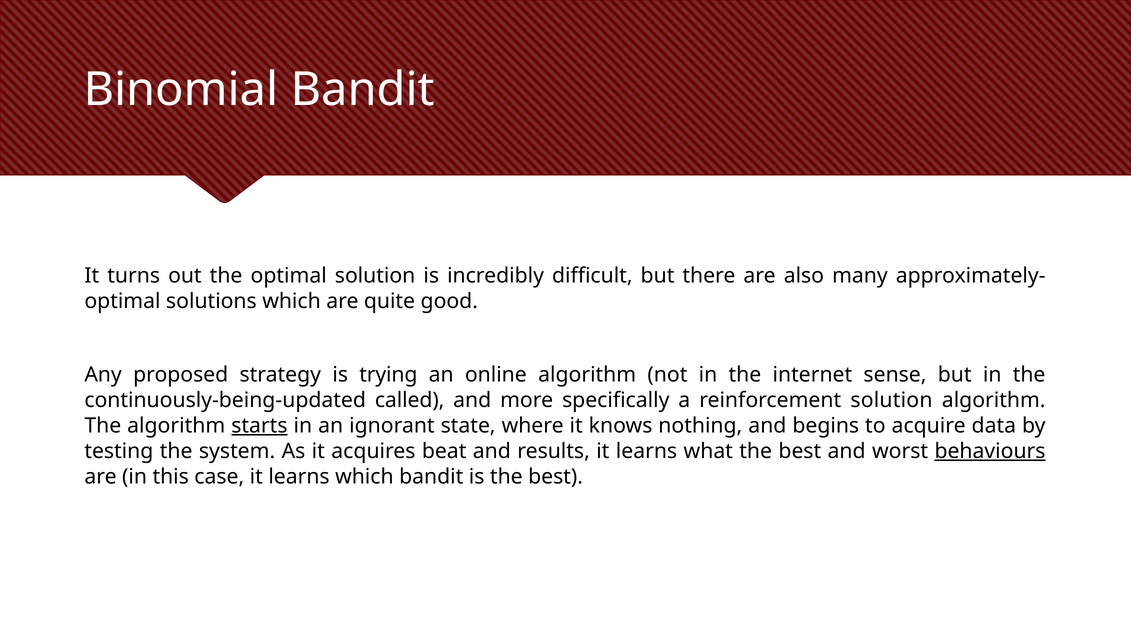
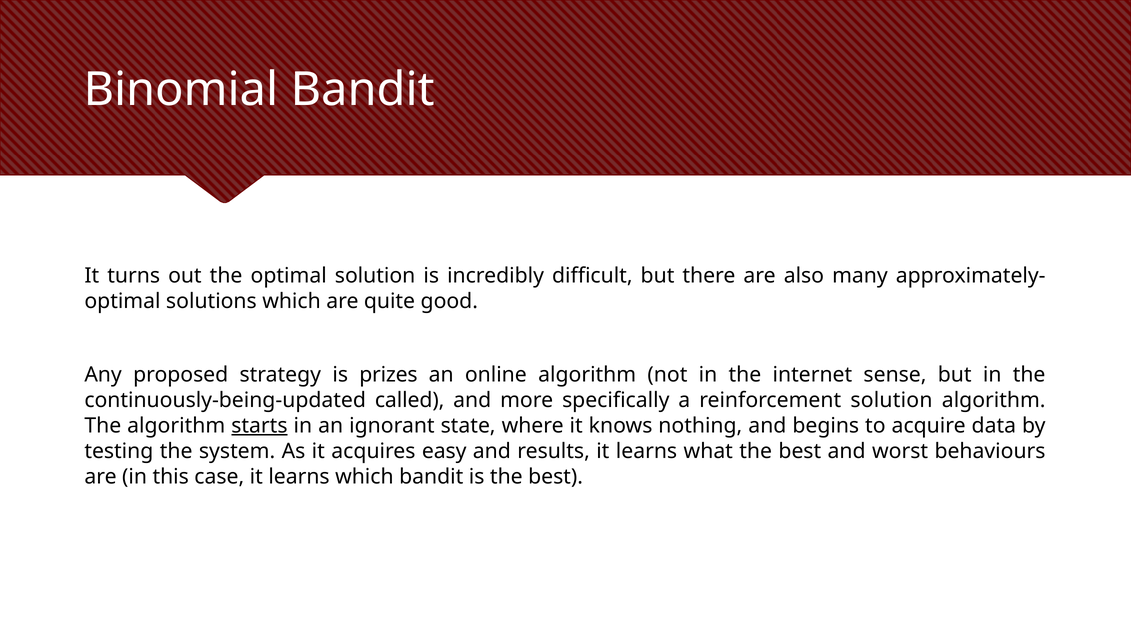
trying: trying -> prizes
beat: beat -> easy
behaviours underline: present -> none
